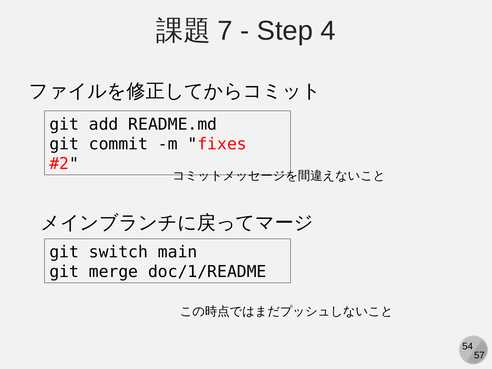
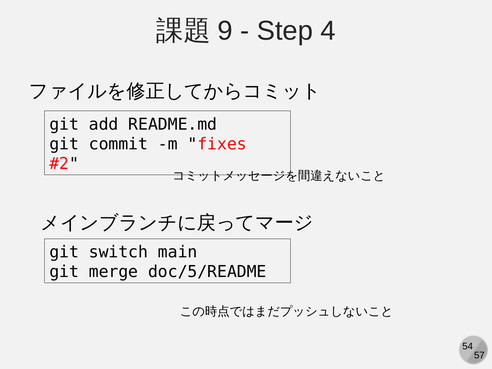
7: 7 -> 9
doc/1/README: doc/1/README -> doc/5/README
